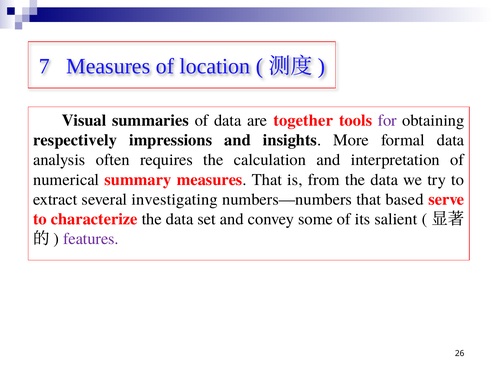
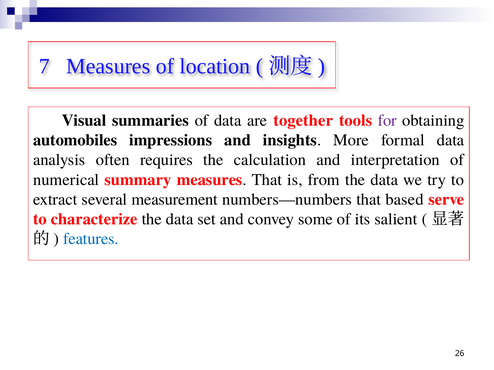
respectively: respectively -> automobiles
investigating: investigating -> measurement
features colour: purple -> blue
